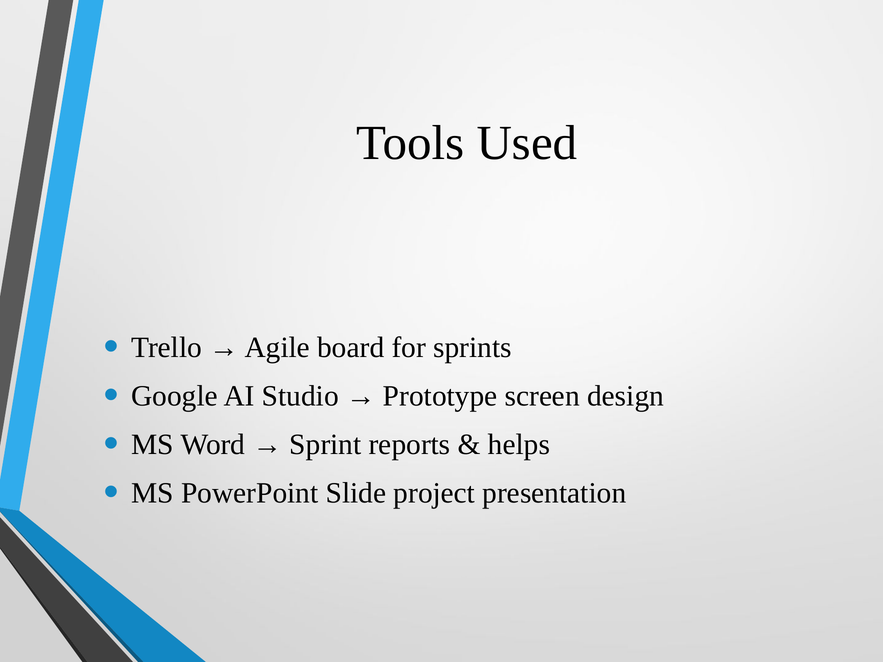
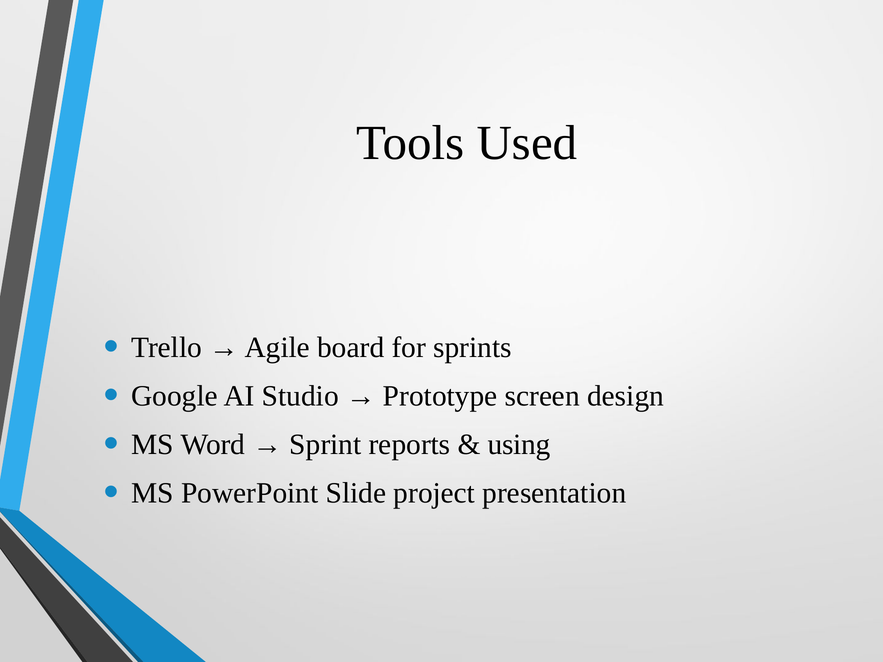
helps: helps -> using
